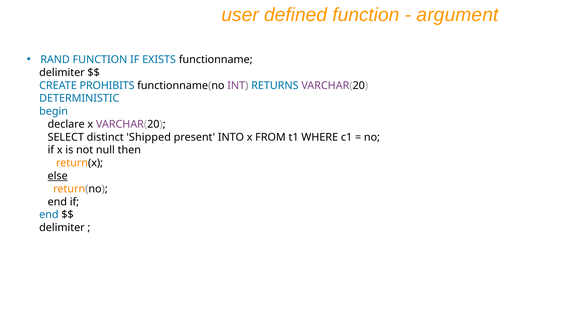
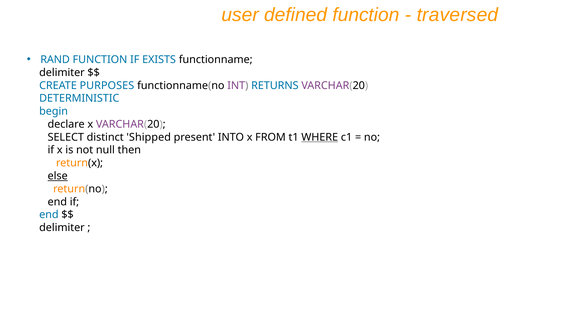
argument: argument -> traversed
PROHIBITS: PROHIBITS -> PURPOSES
WHERE underline: none -> present
